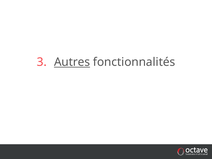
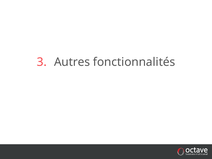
Autres underline: present -> none
